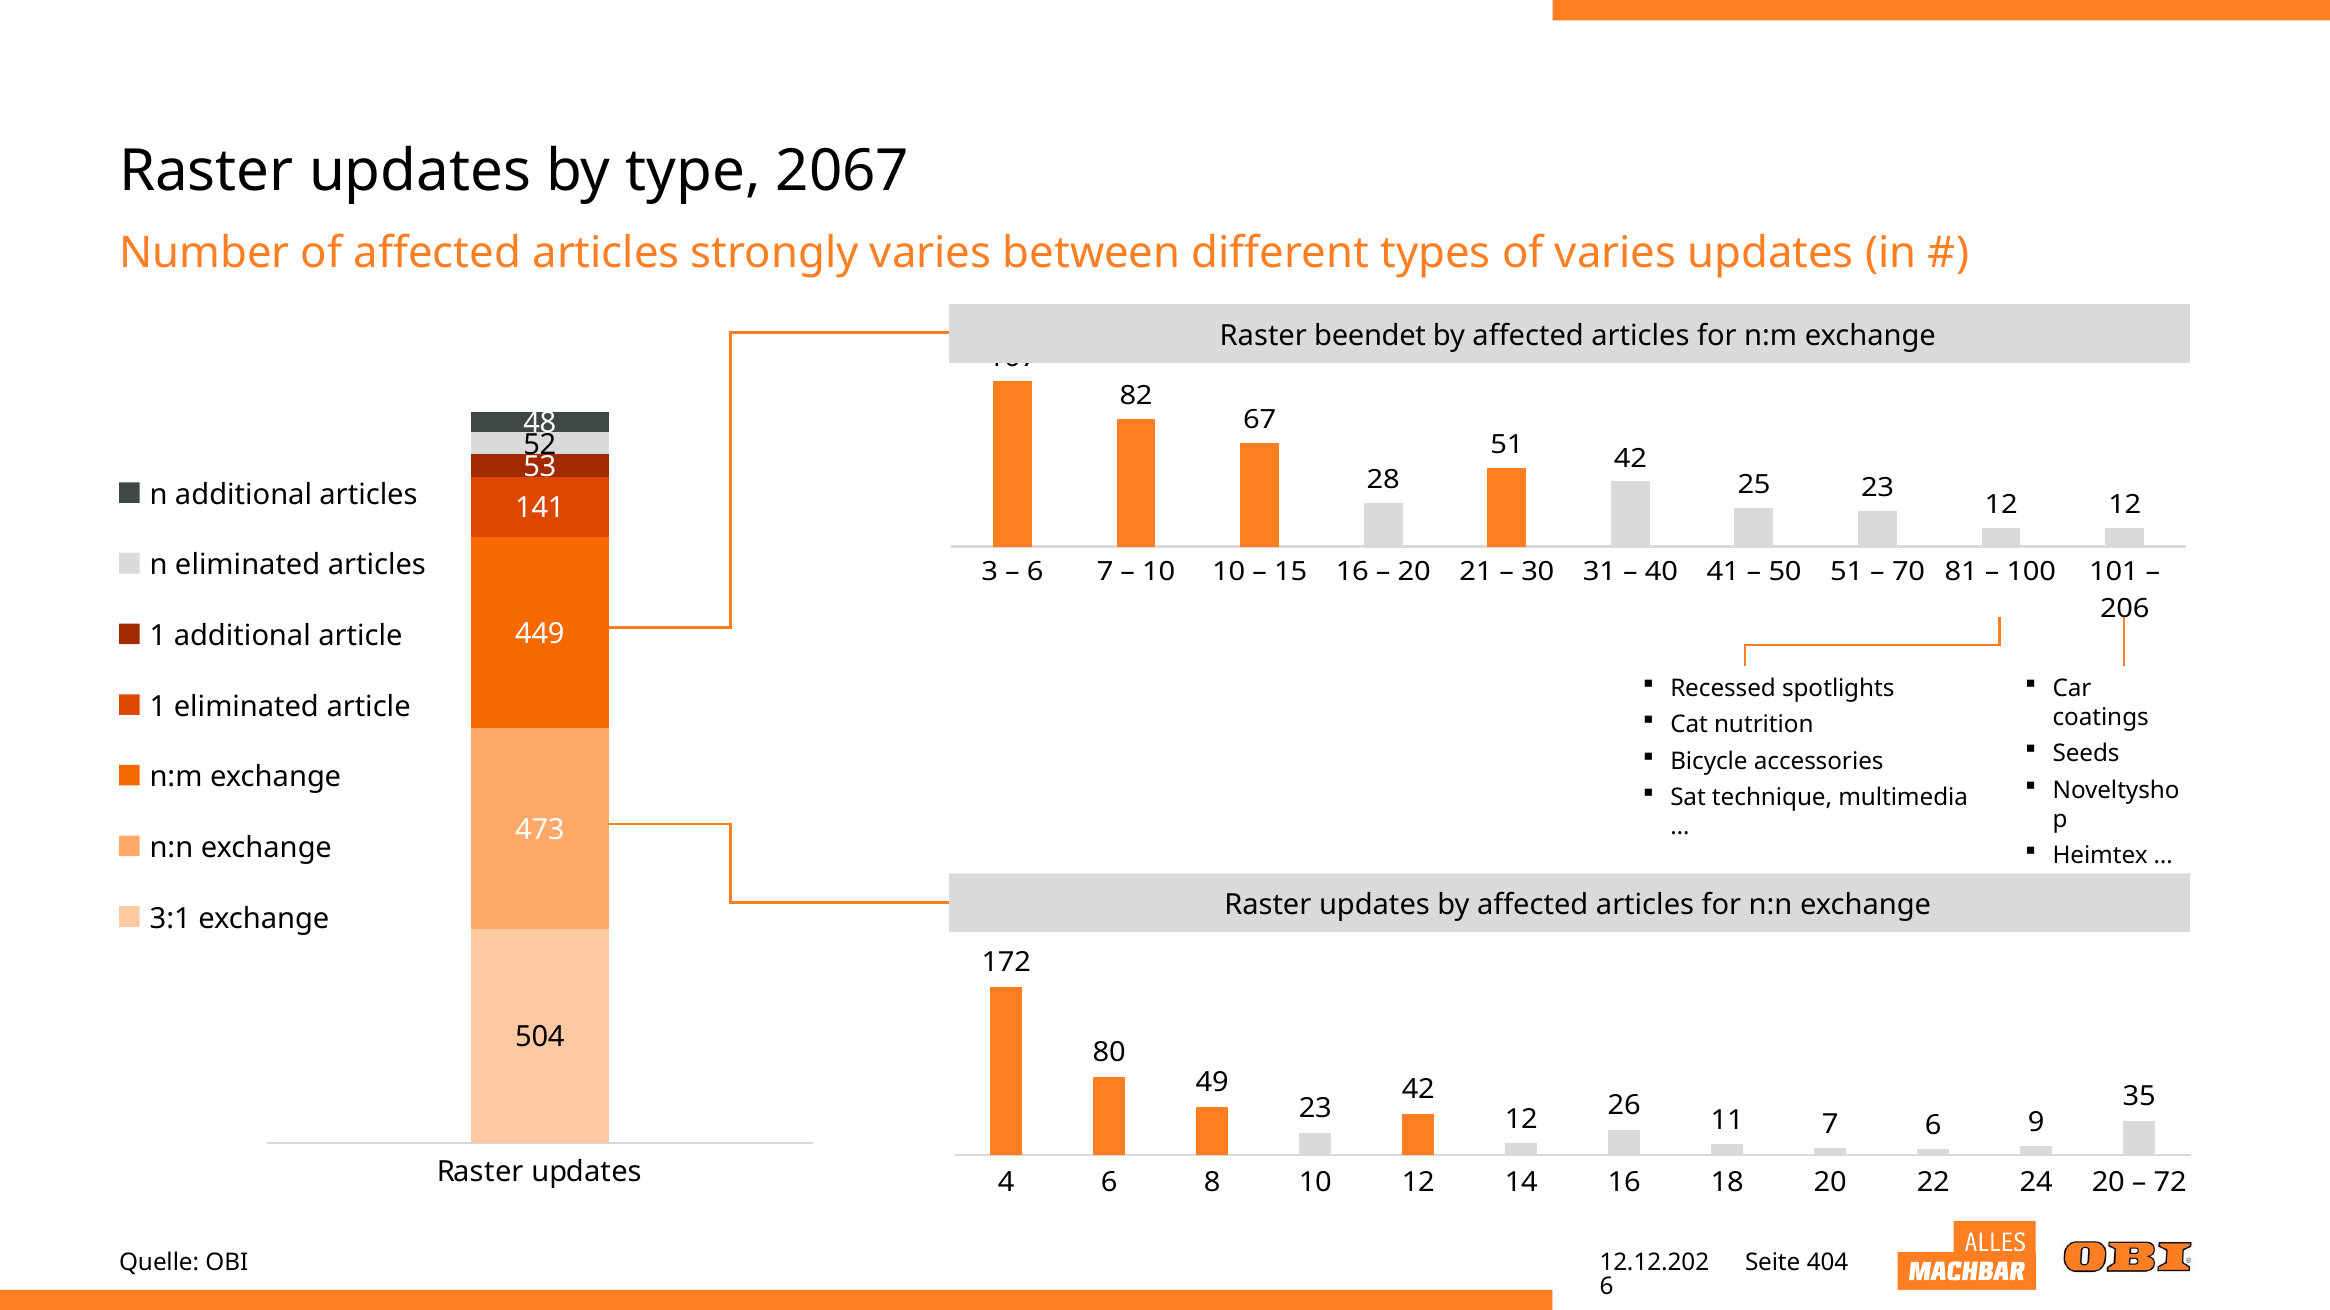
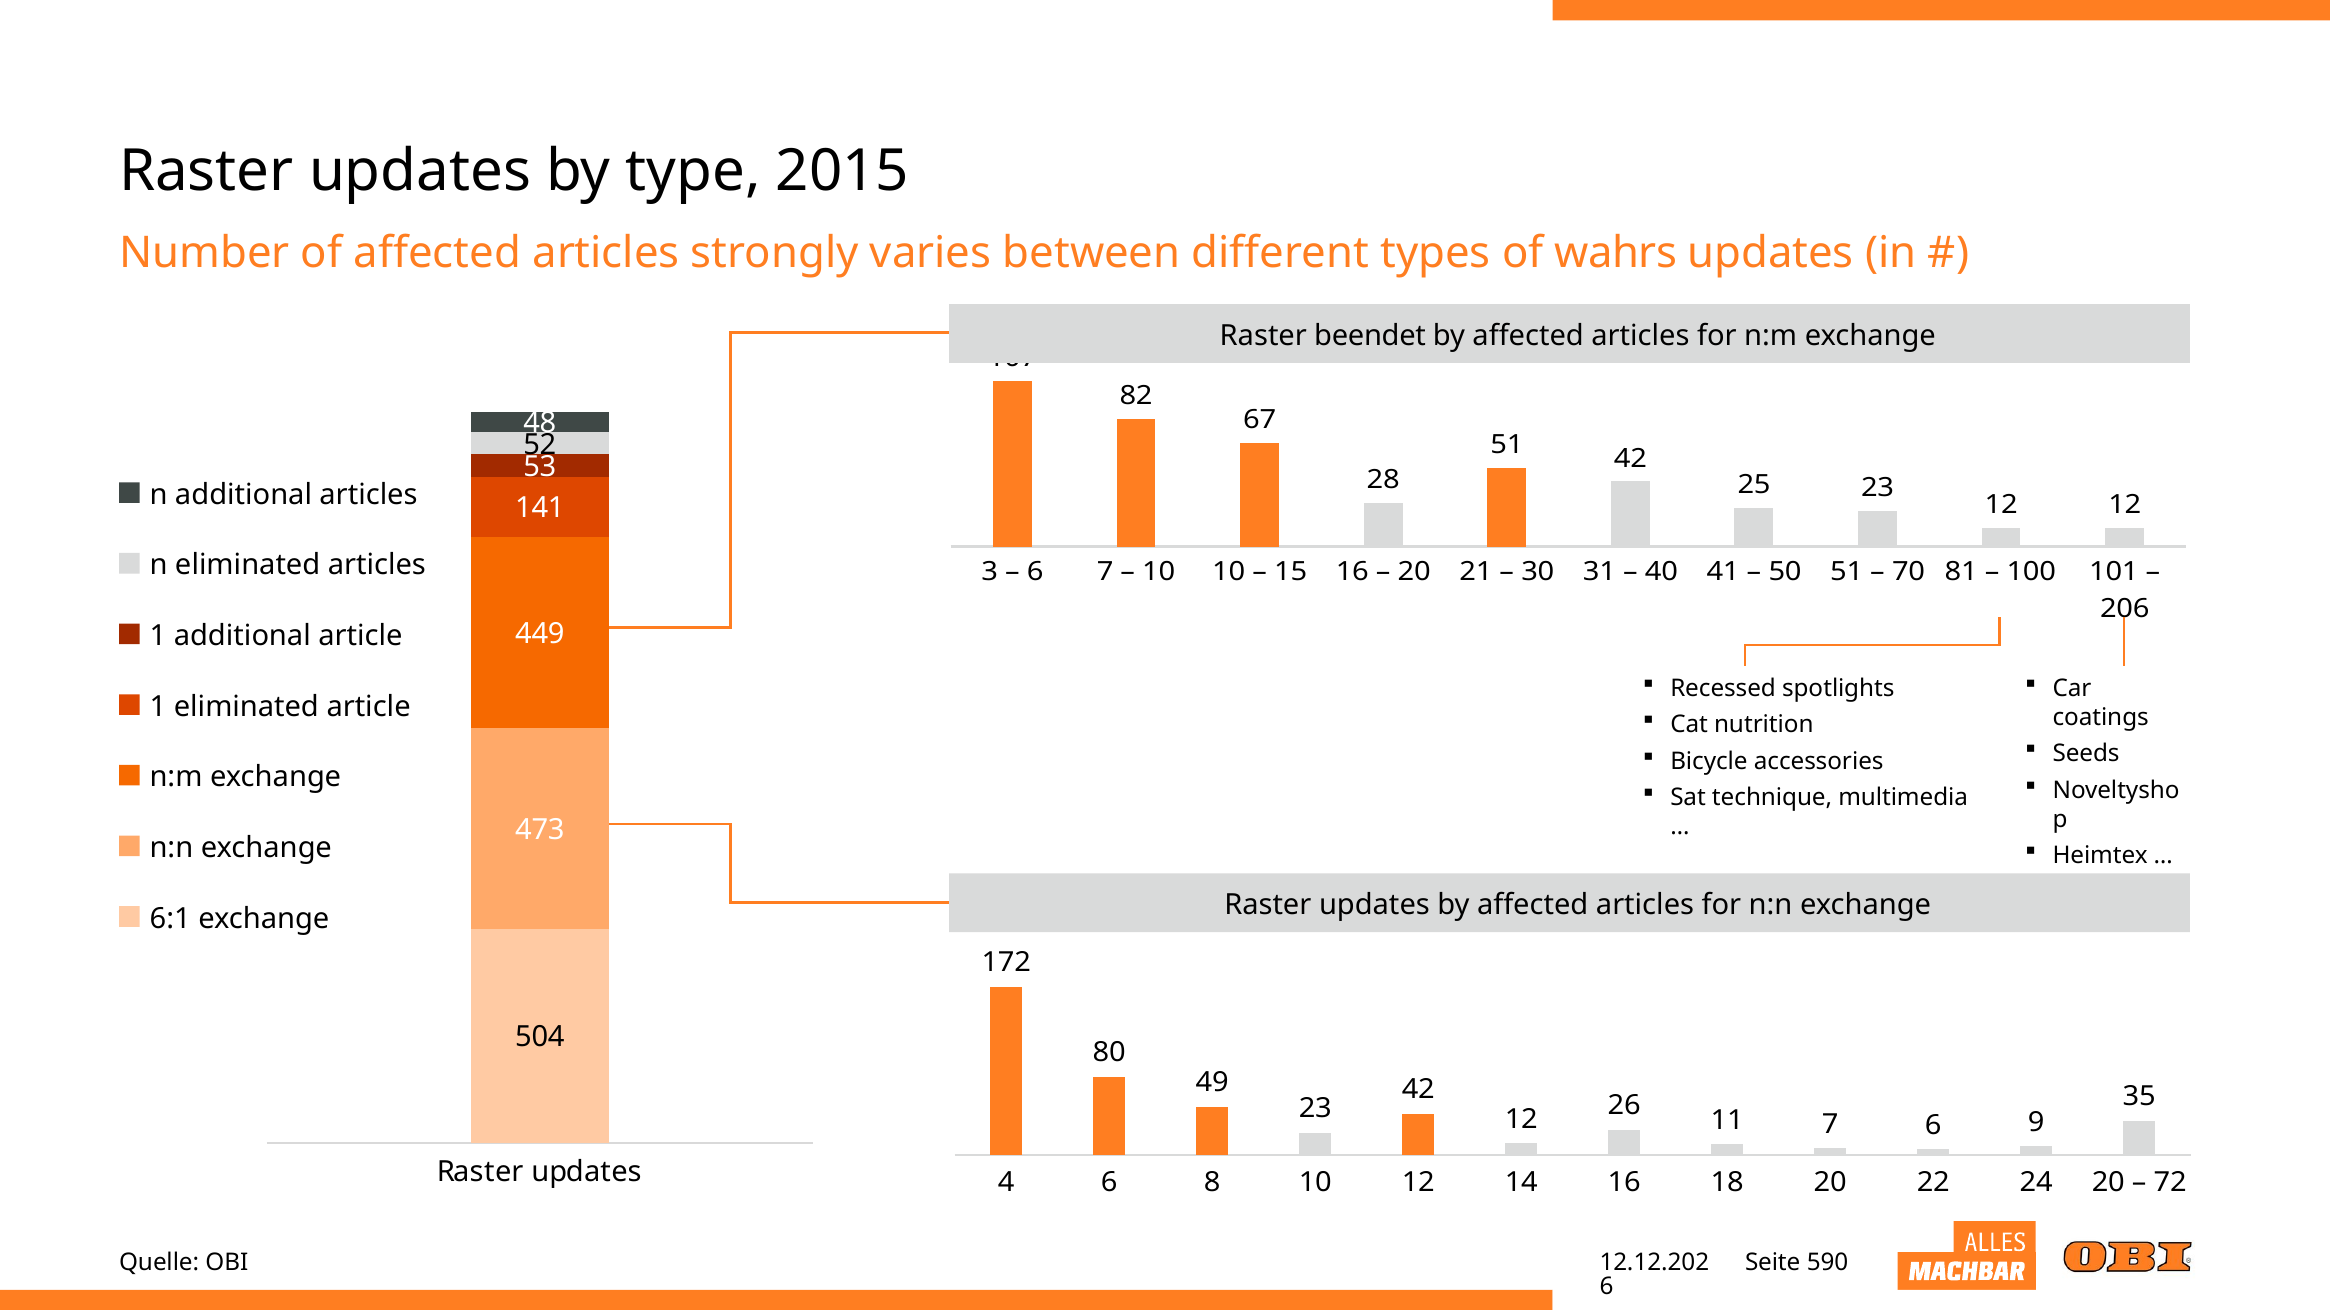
2067: 2067 -> 2015
of varies: varies -> wahrs
3:1: 3:1 -> 6:1
404: 404 -> 590
